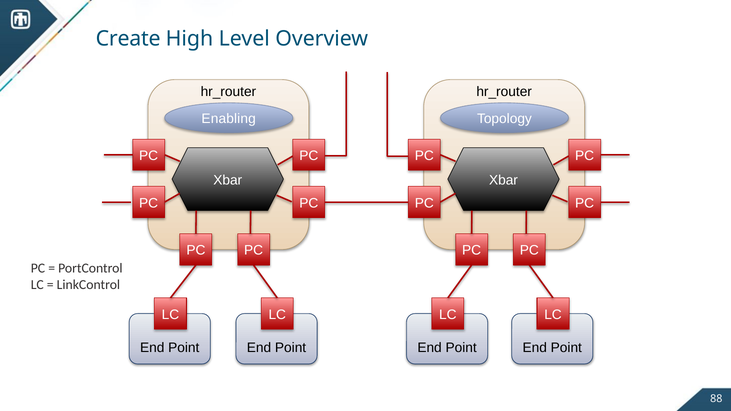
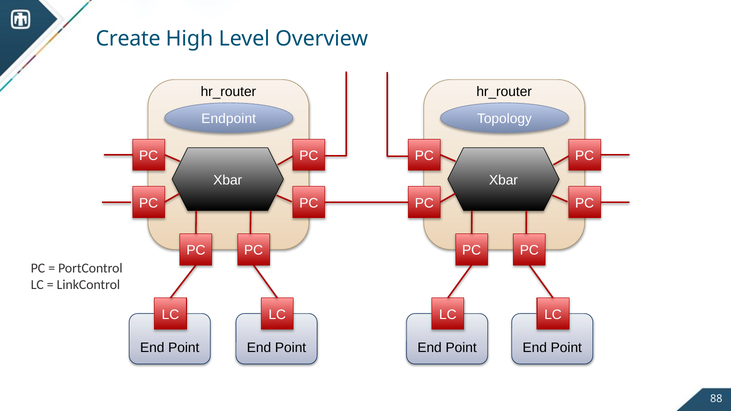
Enabling: Enabling -> Endpoint
